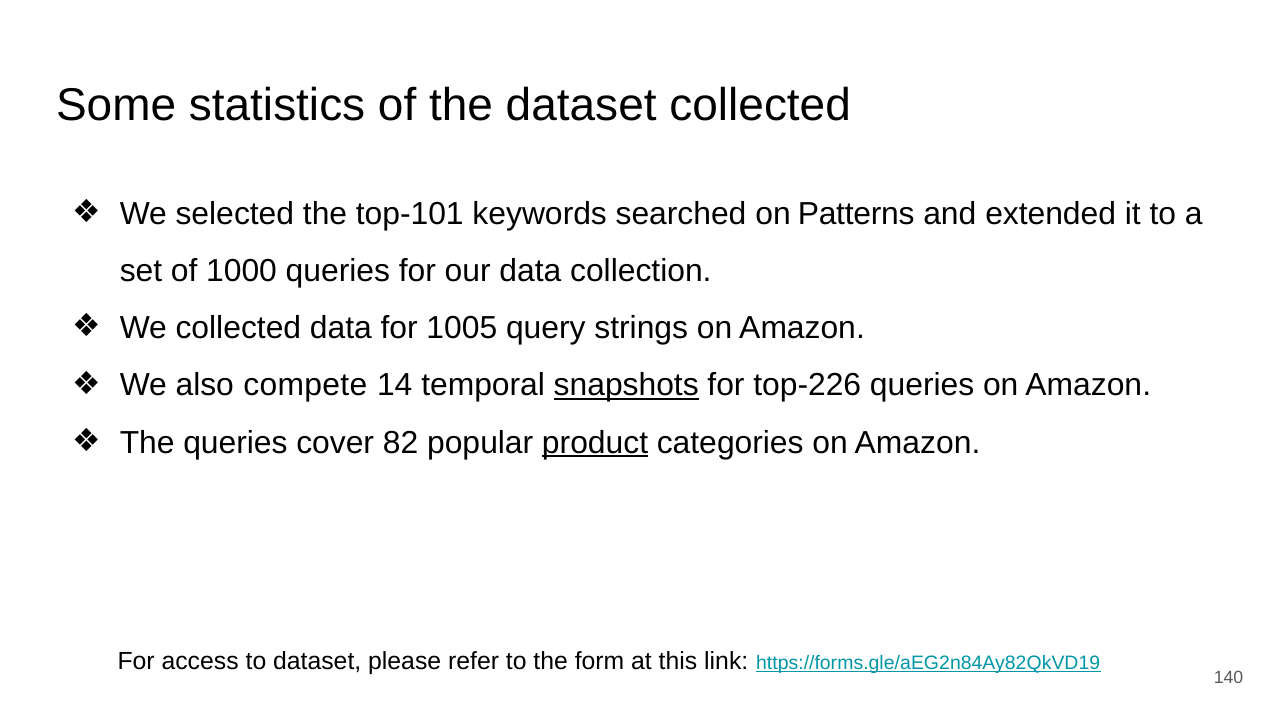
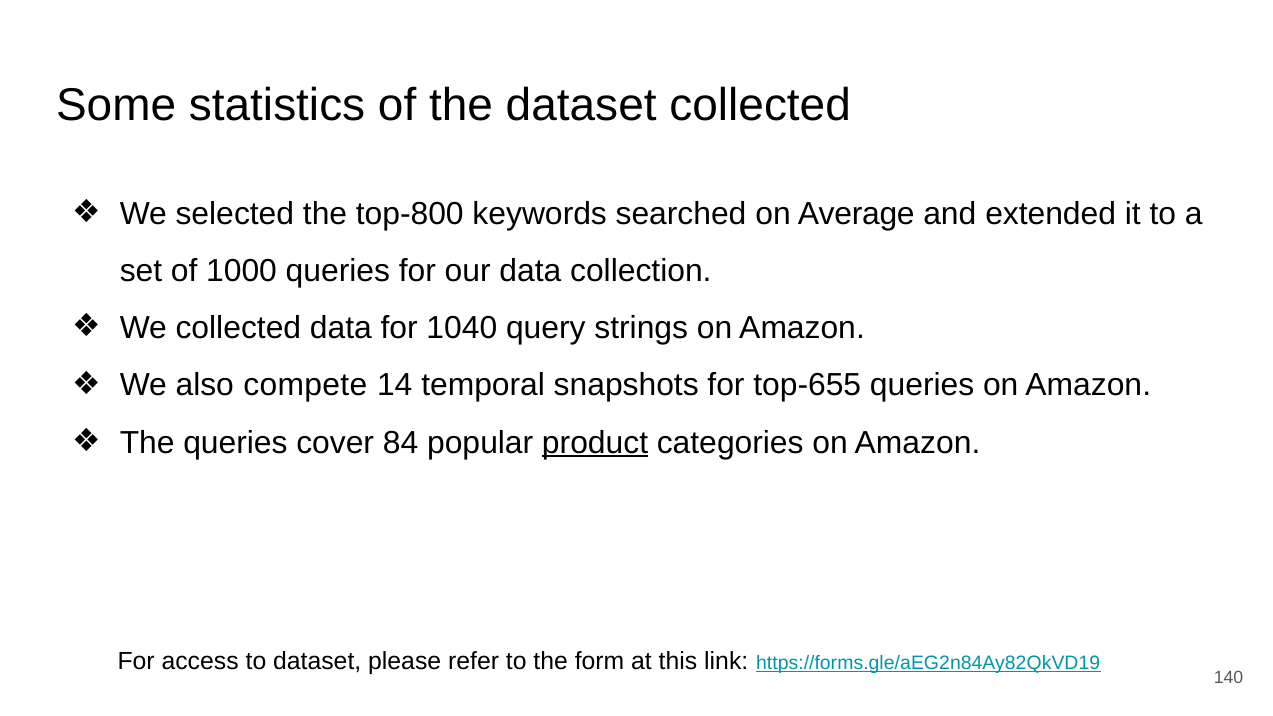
top-101: top-101 -> top-800
Patterns: Patterns -> Average
1005: 1005 -> 1040
snapshots underline: present -> none
top-226: top-226 -> top-655
82: 82 -> 84
